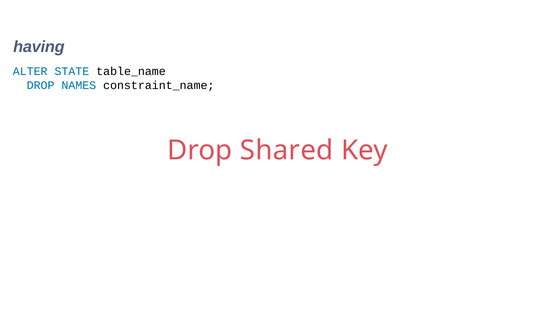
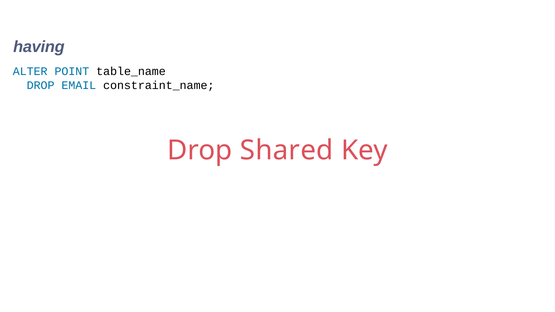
STATE: STATE -> POINT
NAMES: NAMES -> EMAIL
